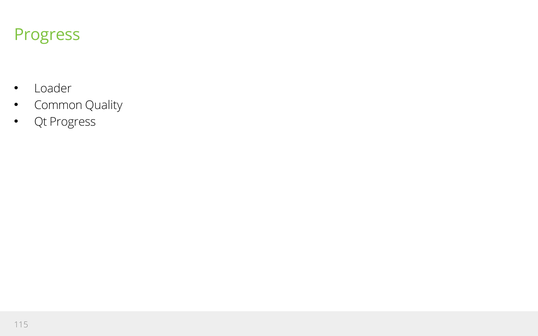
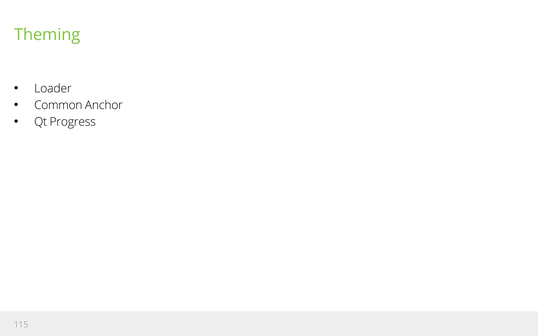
Progress at (47, 35): Progress -> Theming
Quality: Quality -> Anchor
